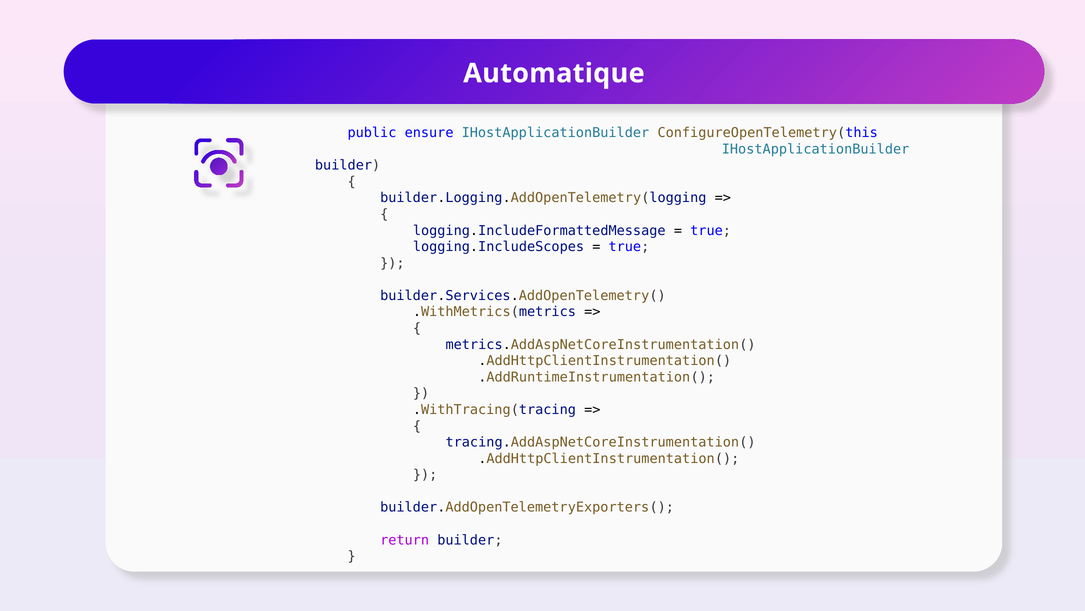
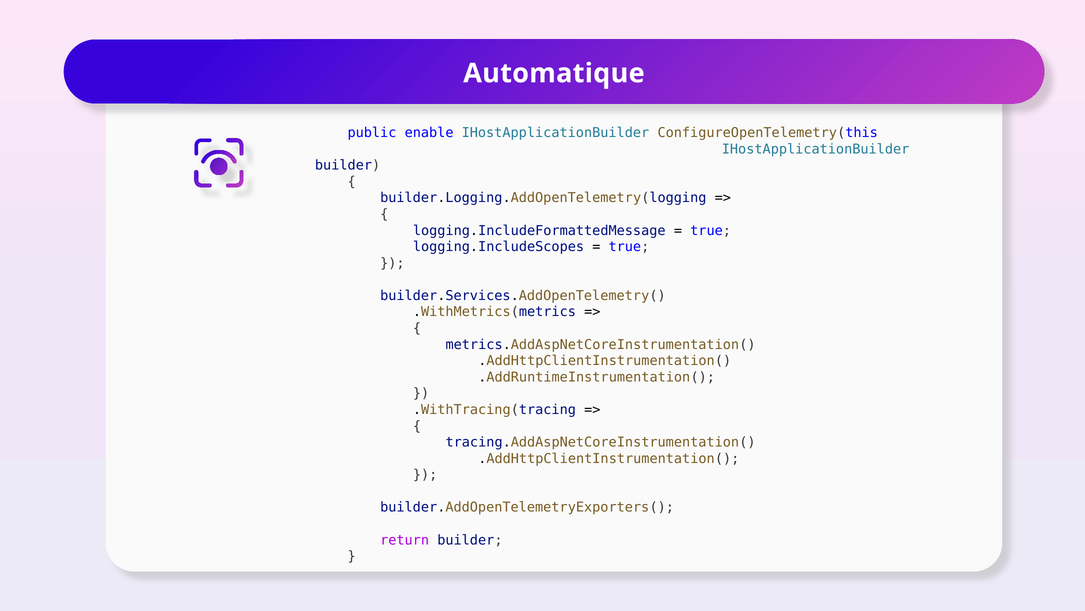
ensure: ensure -> enable
